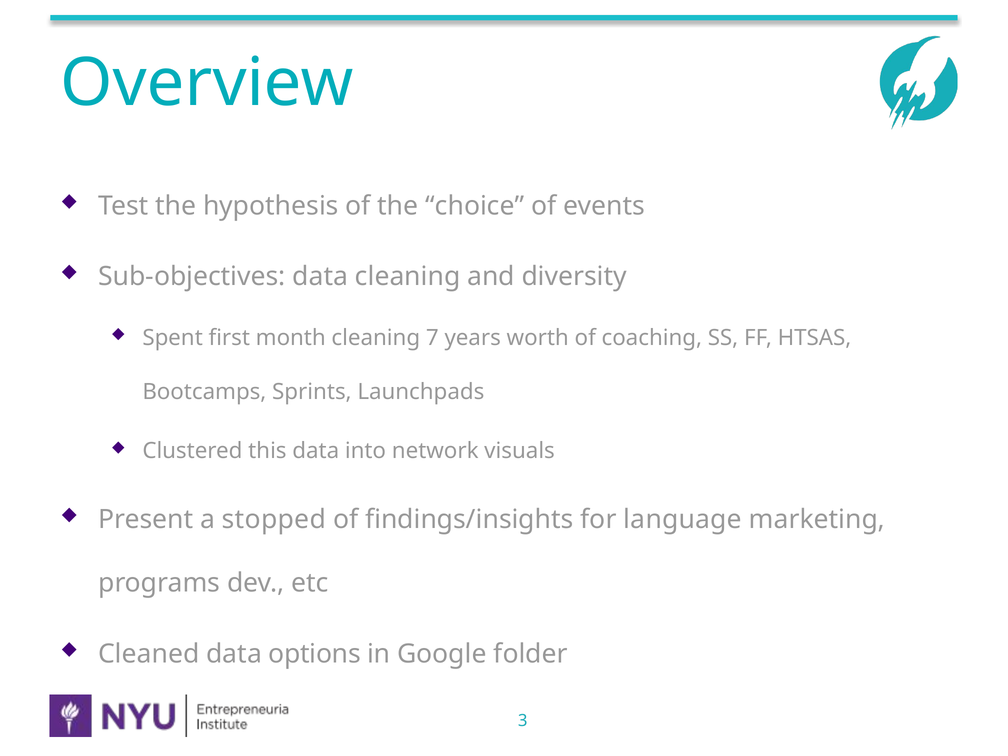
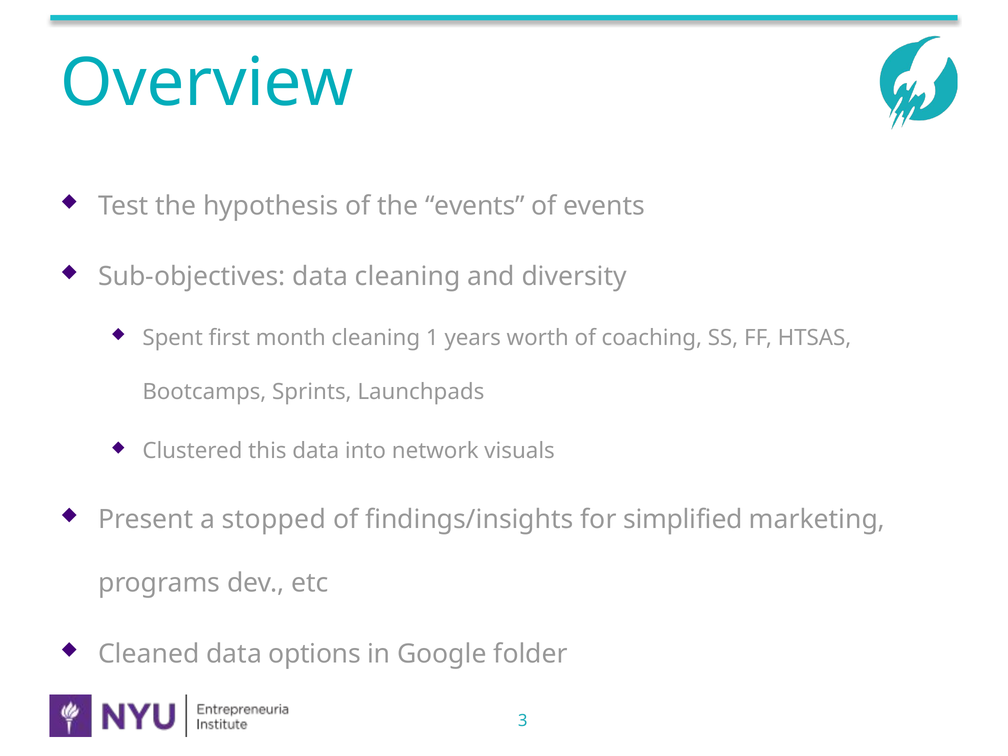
the choice: choice -> events
7: 7 -> 1
language: language -> simplified
